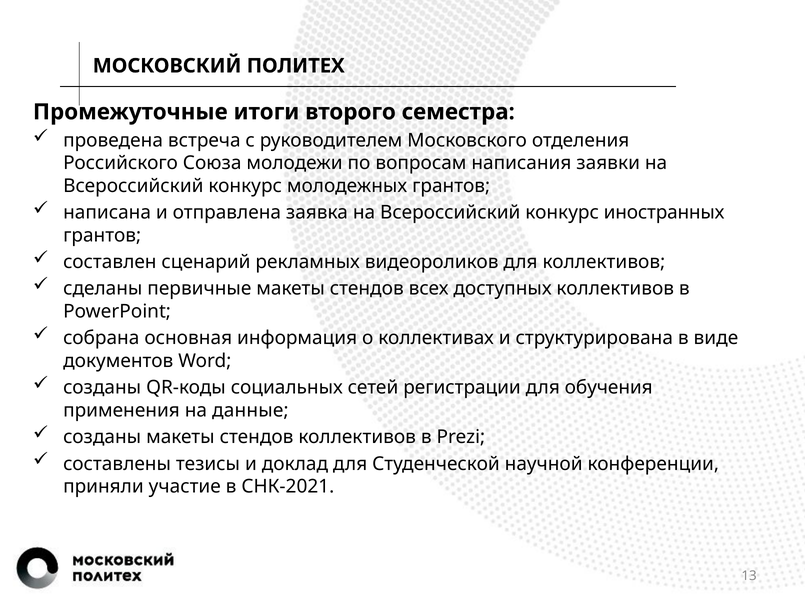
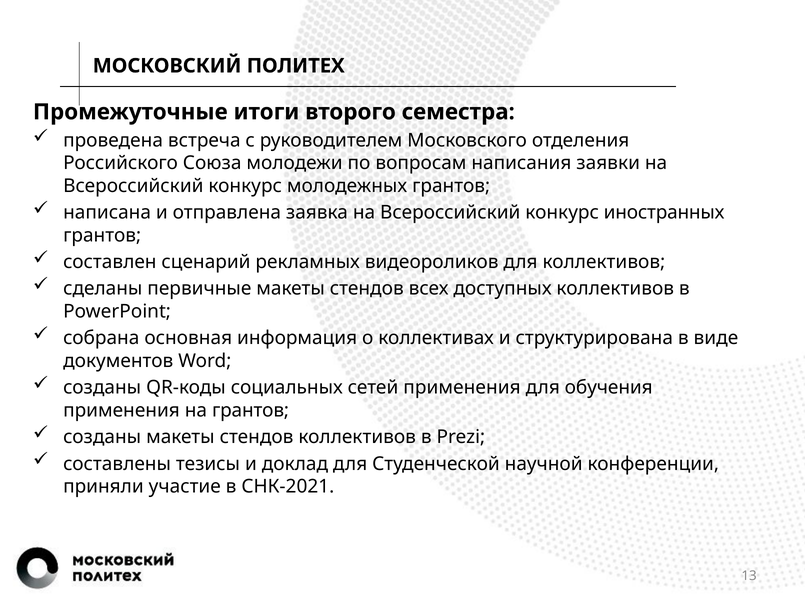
сетей регистрации: регистрации -> применения
на данные: данные -> грантов
